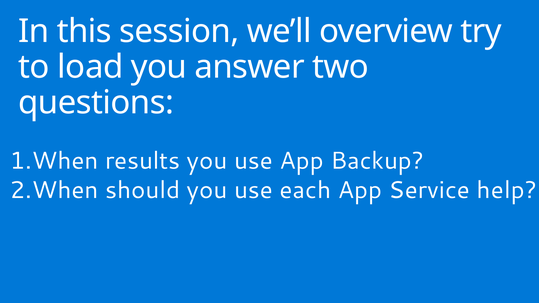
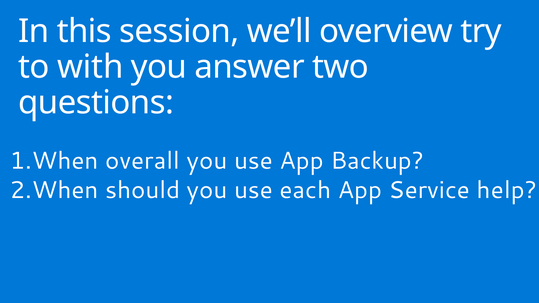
load: load -> with
results: results -> overall
